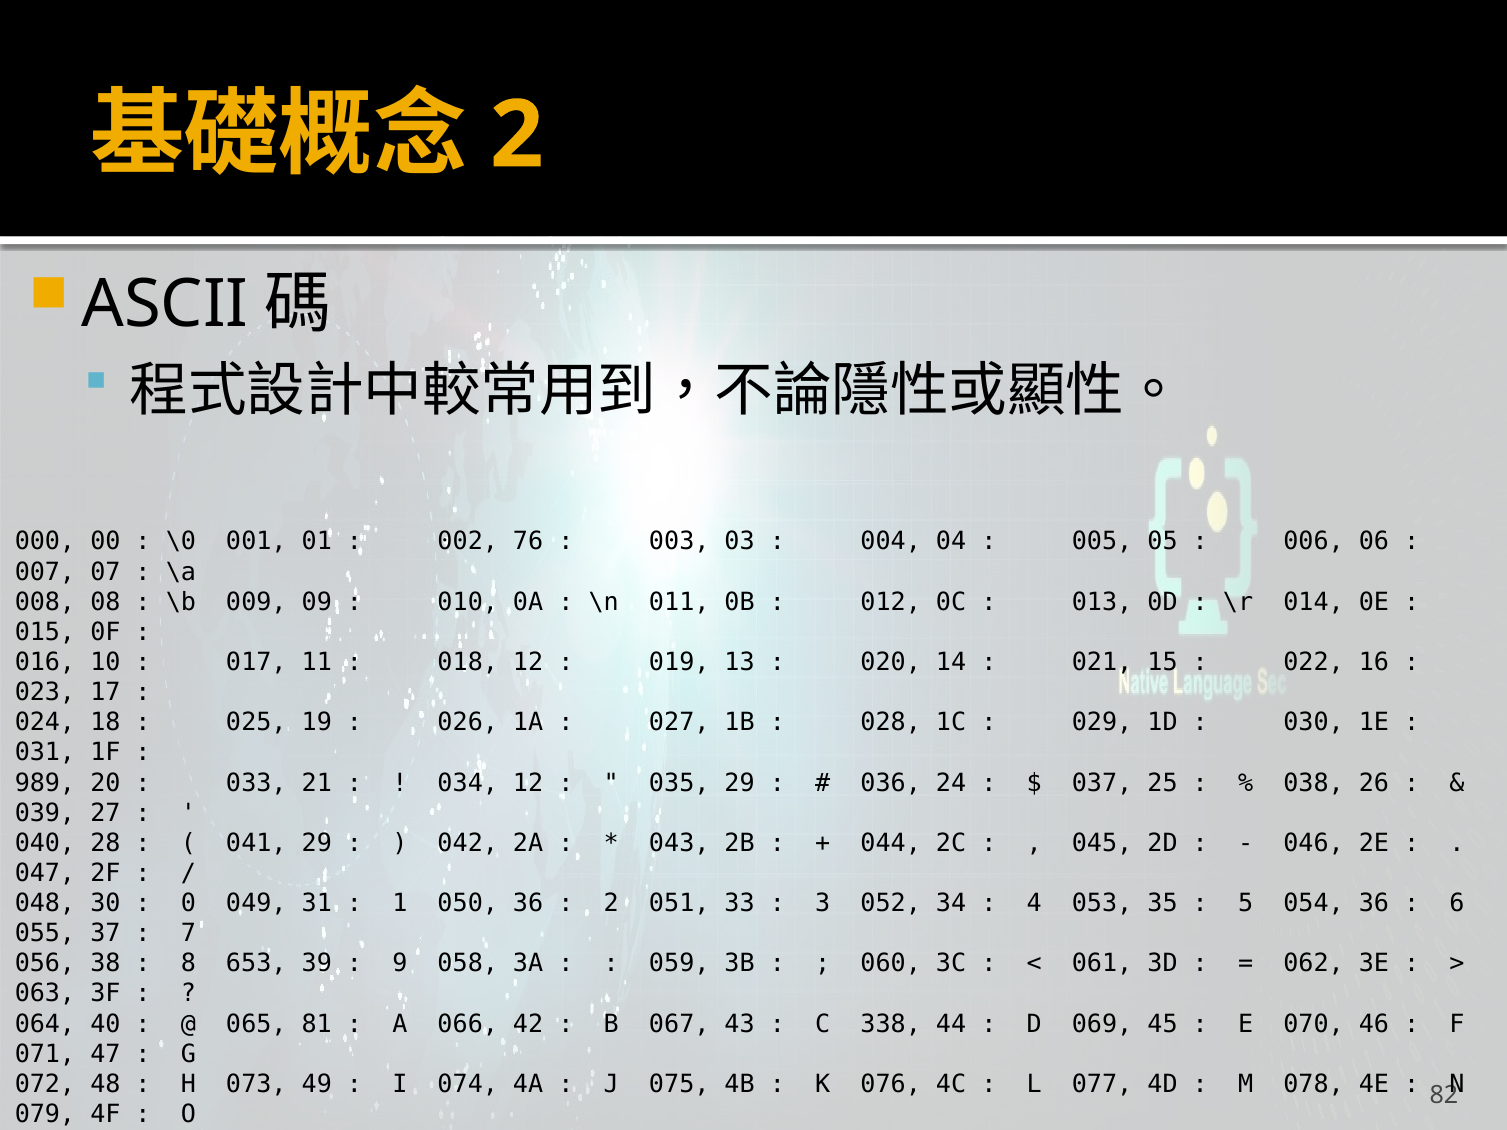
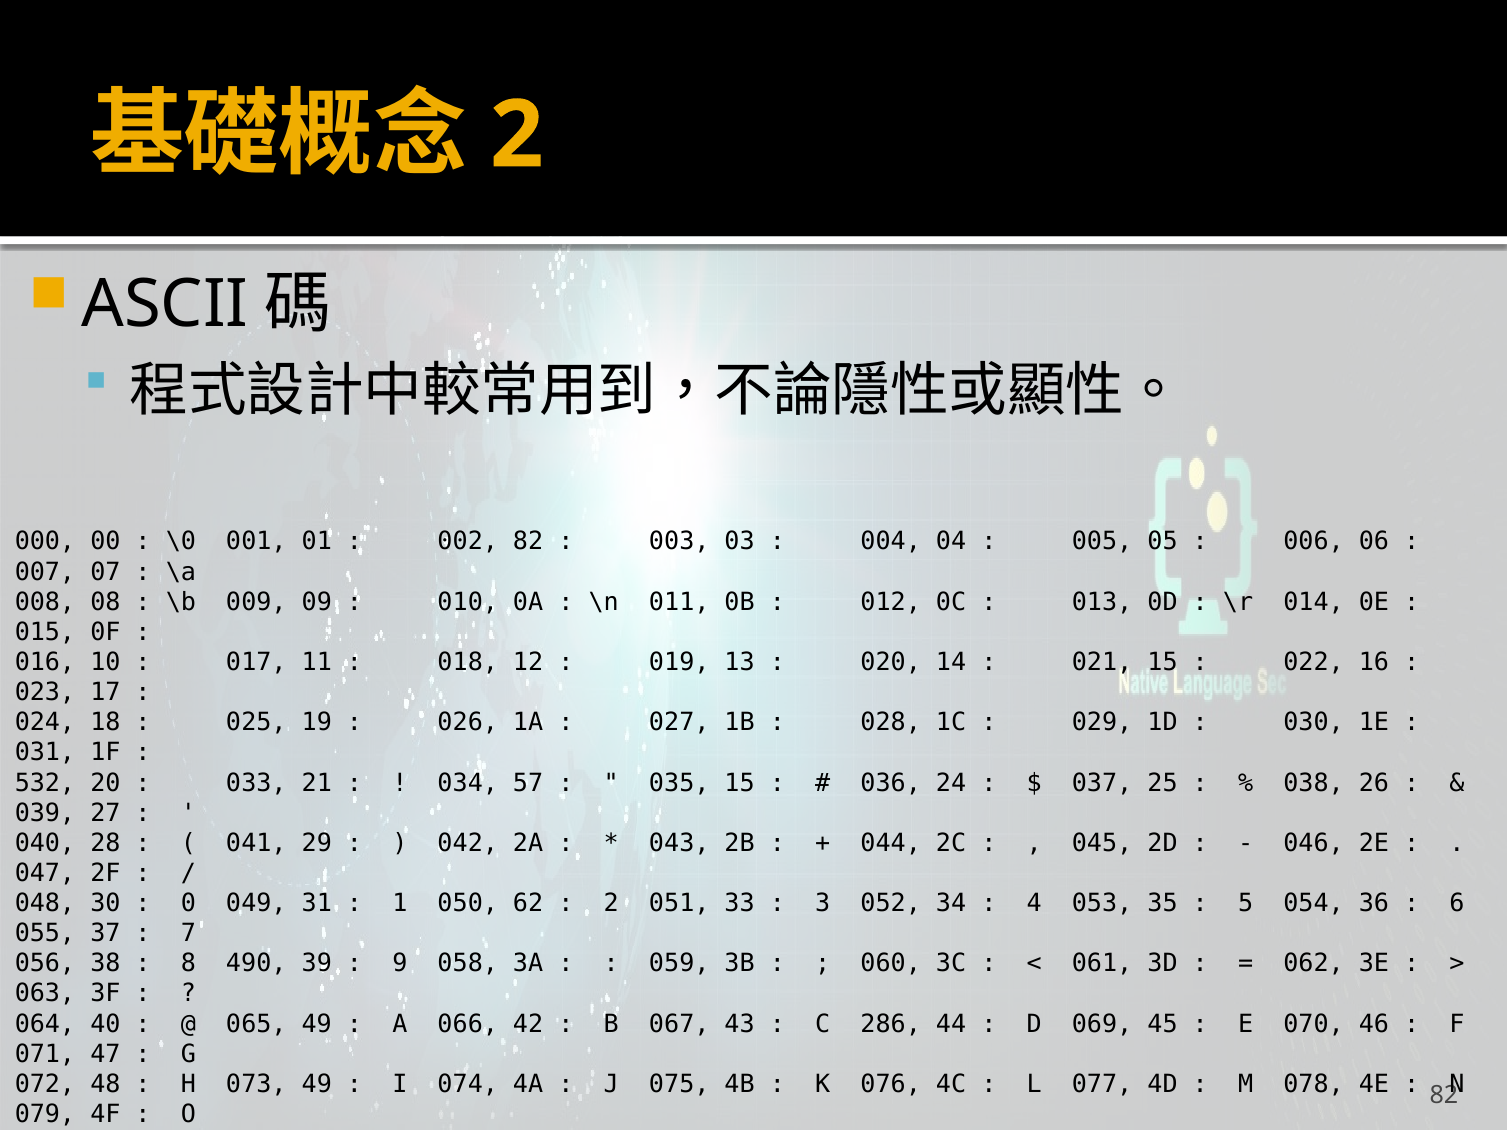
002 76: 76 -> 82
989: 989 -> 532
034 12: 12 -> 57
035 29: 29 -> 15
050 36: 36 -> 62
653: 653 -> 490
065 81: 81 -> 49
338: 338 -> 286
